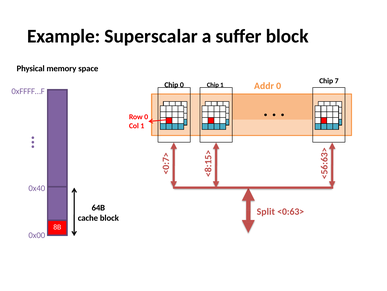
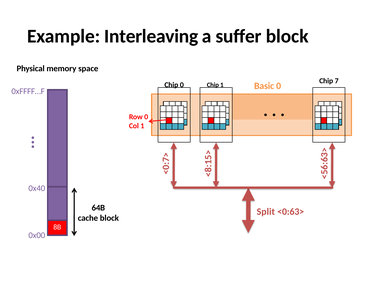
Superscalar: Superscalar -> Interleaving
Addr: Addr -> Basic
